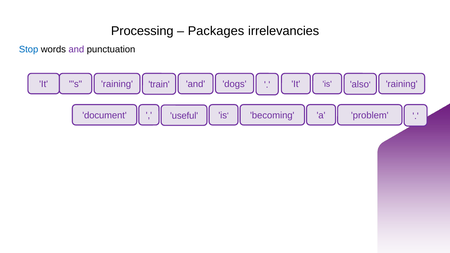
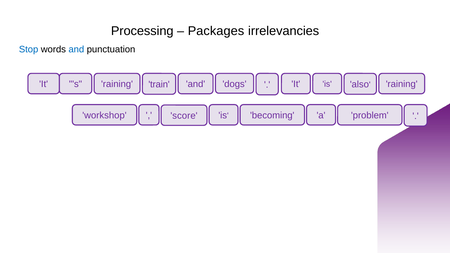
and at (76, 49) colour: purple -> blue
document: document -> workshop
useful: useful -> score
